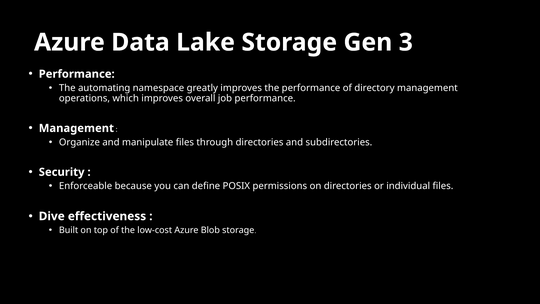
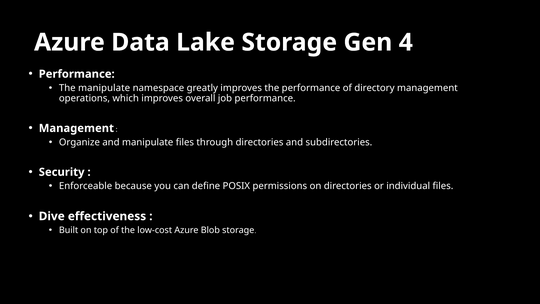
3: 3 -> 4
The automating: automating -> manipulate
